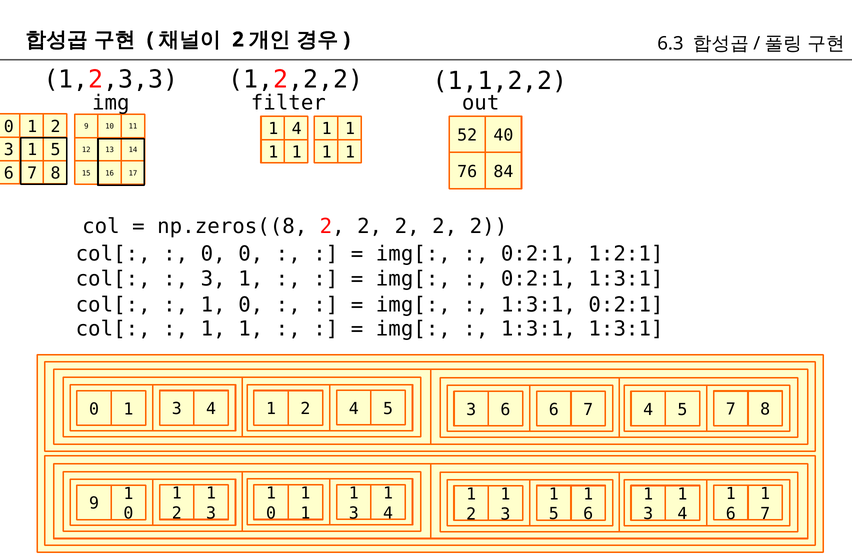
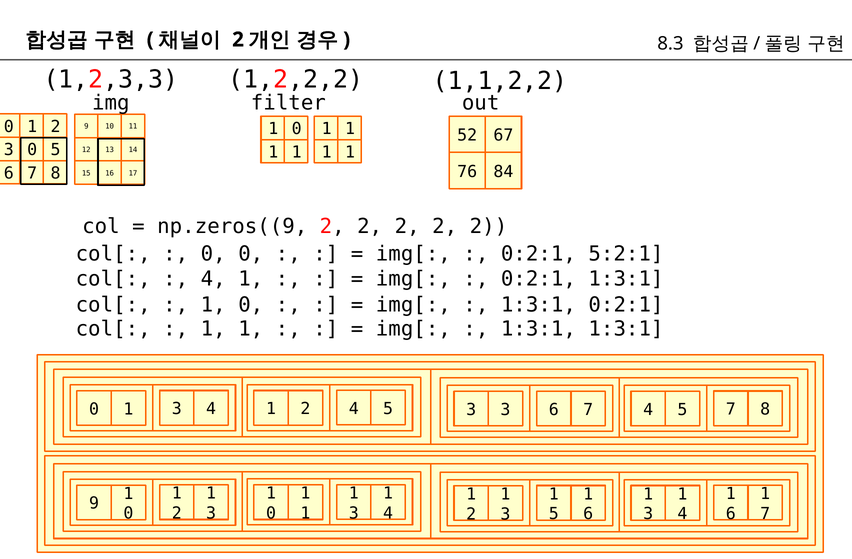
6.3: 6.3 -> 8.3
4 at (297, 129): 4 -> 0
40: 40 -> 67
1 at (32, 150): 1 -> 0
np.zeros((8: np.zeros((8 -> np.zeros((9
1:2:1: 1:2:1 -> 5:2:1
3 at (213, 279): 3 -> 4
3 6: 6 -> 3
